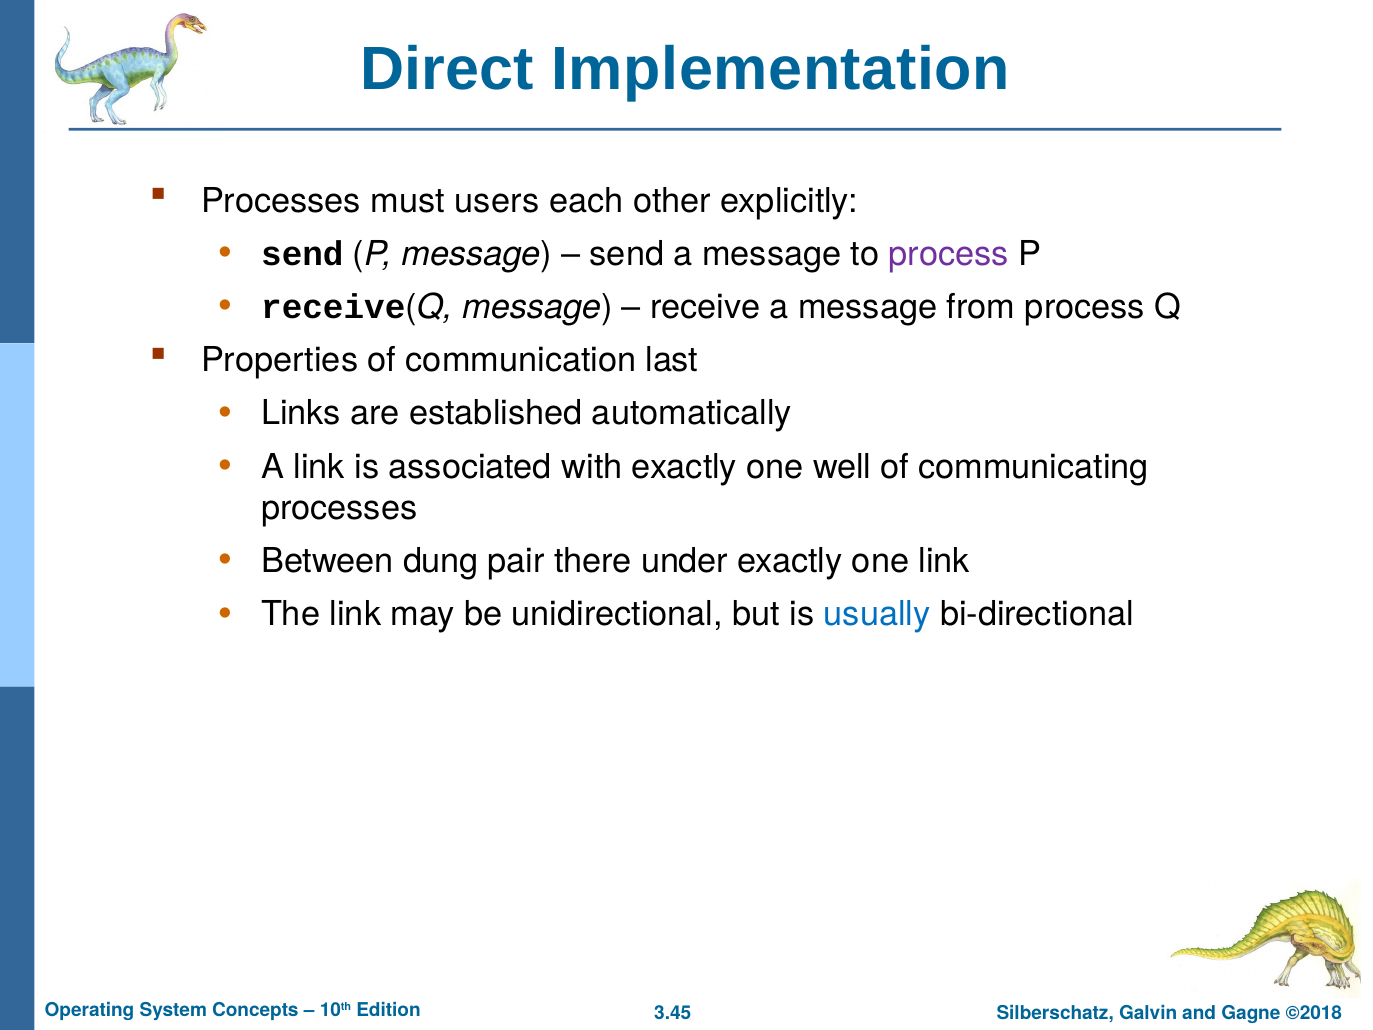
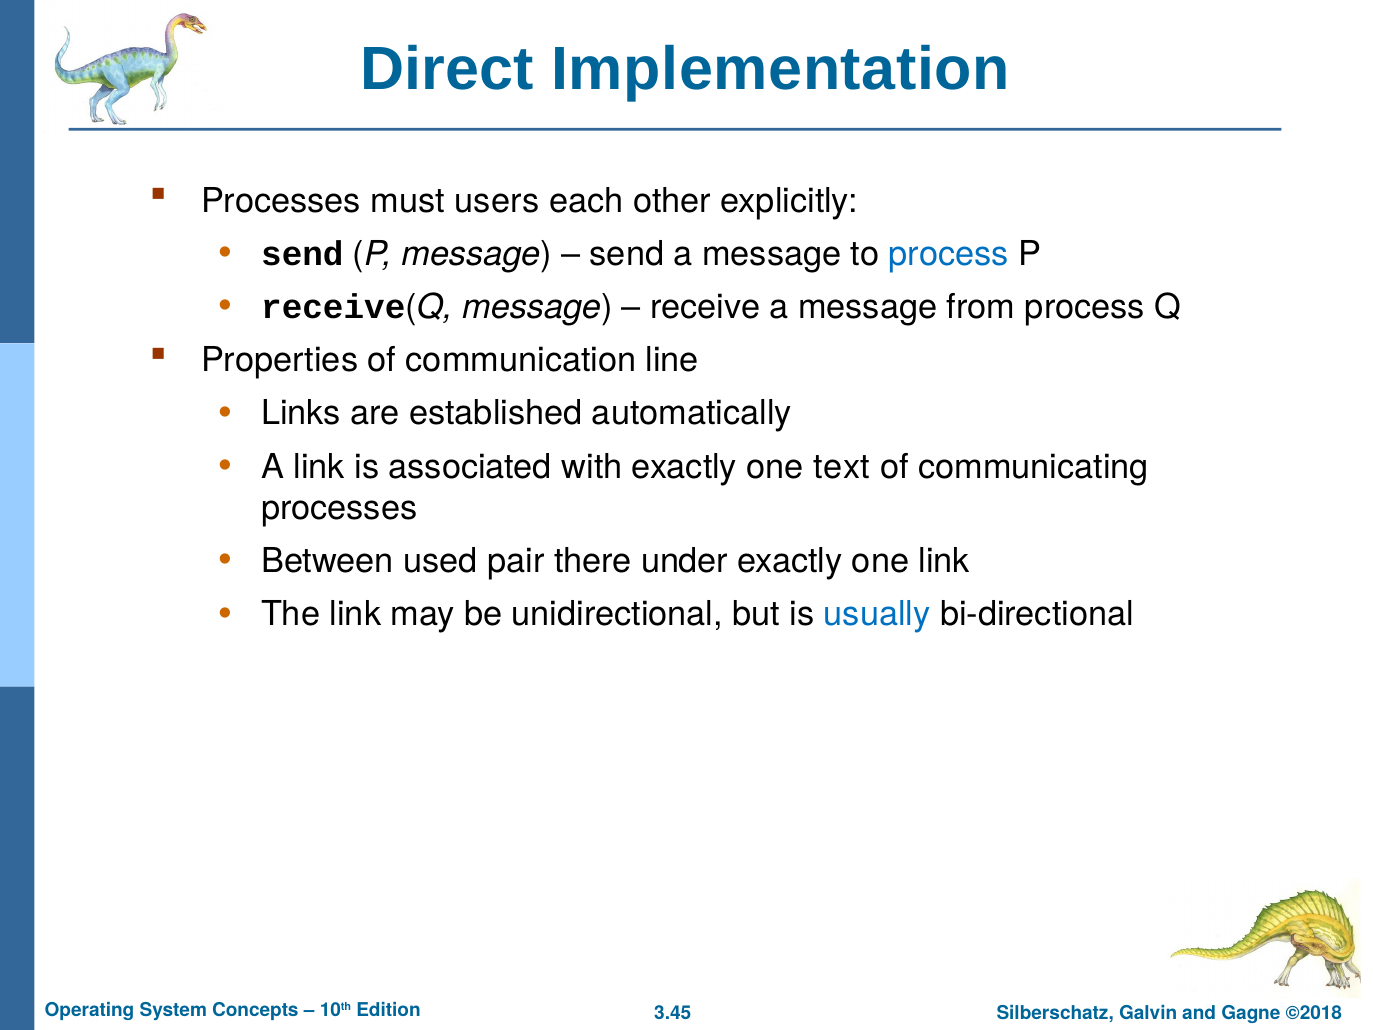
process at (949, 254) colour: purple -> blue
last: last -> line
well: well -> text
dung: dung -> used
